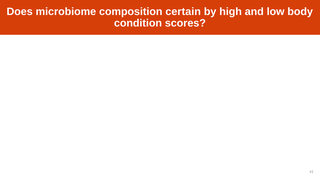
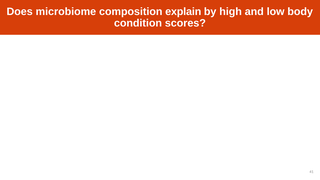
certain: certain -> explain
